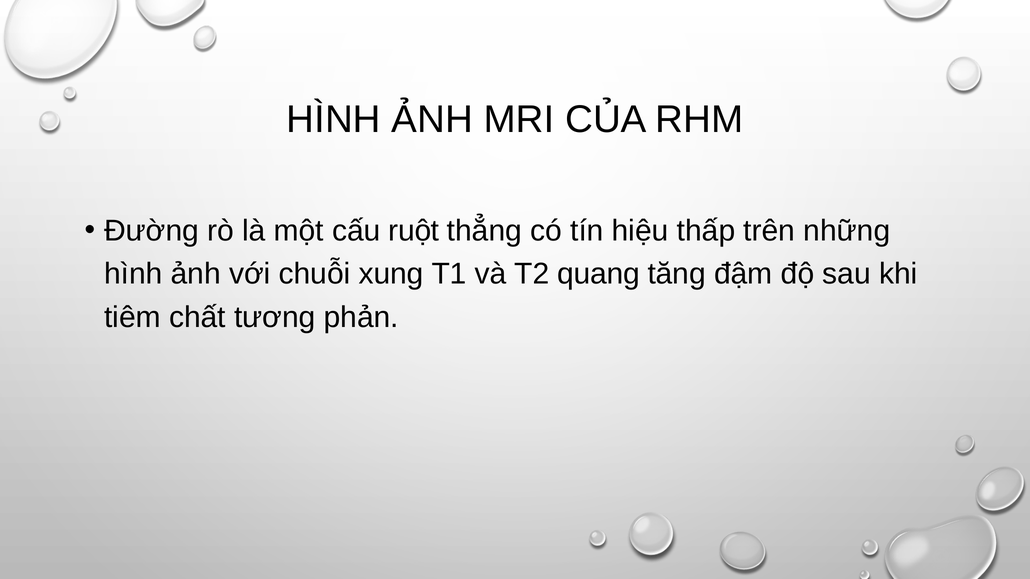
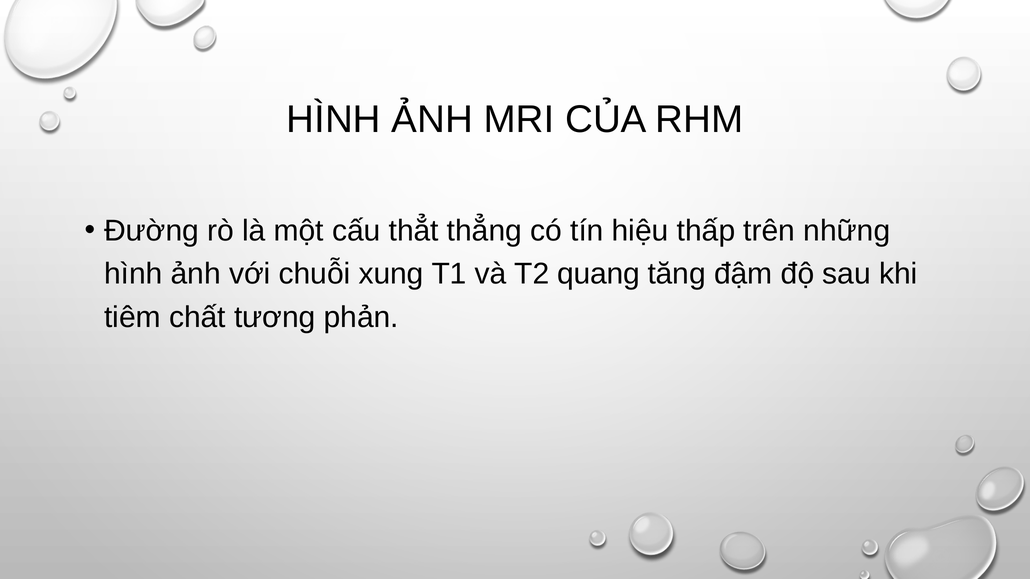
ruột: ruột -> thẳt
